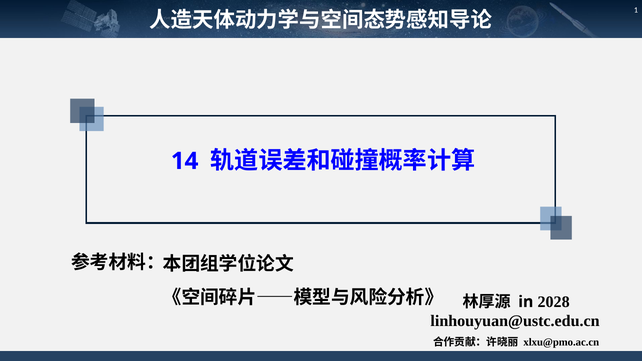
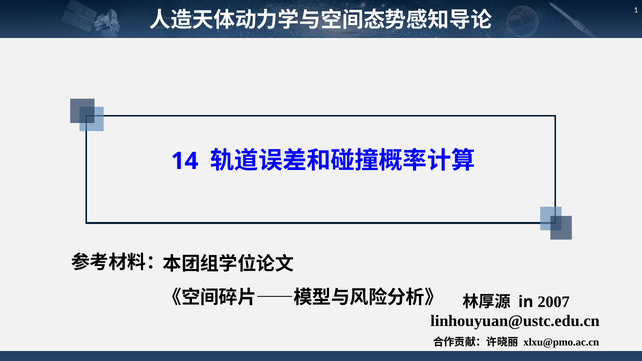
2028: 2028 -> 2007
